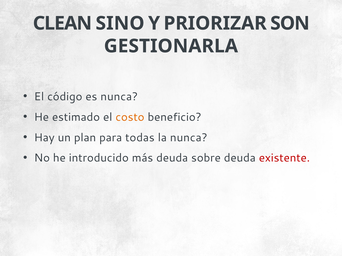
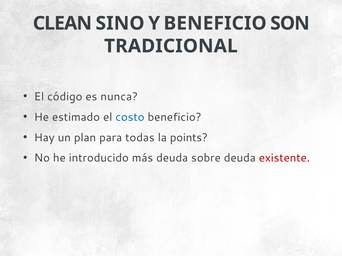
Y PRIORIZAR: PRIORIZAR -> BENEFICIO
GESTIONARLA: GESTIONARLA -> TRADICIONAL
costo colour: orange -> blue
la nunca: nunca -> points
